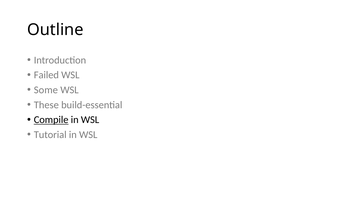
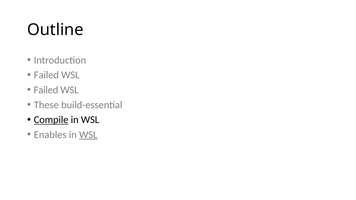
Some at (46, 90): Some -> Failed
Tutorial: Tutorial -> Enables
WSL at (88, 135) underline: none -> present
